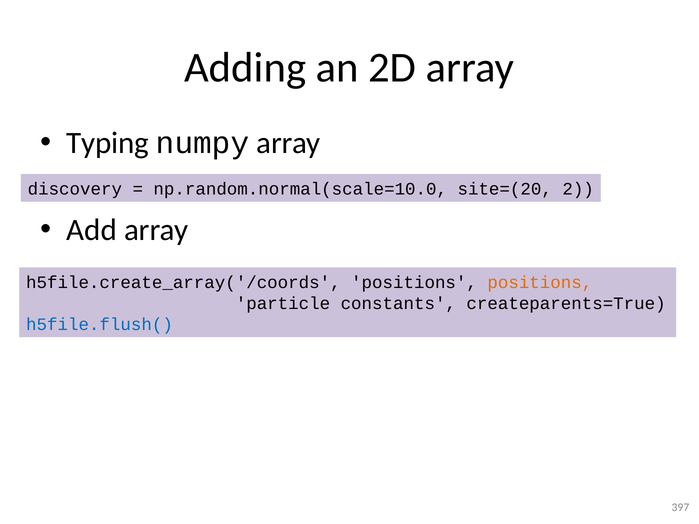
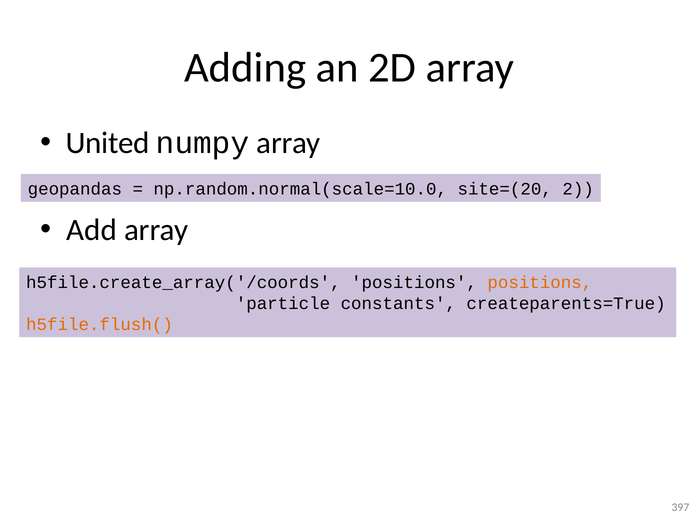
Typing: Typing -> United
discovery: discovery -> geopandas
h5file.flush( colour: blue -> orange
